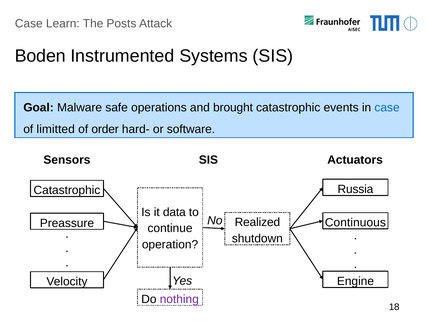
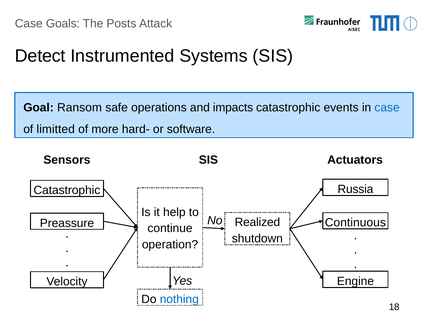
Learn: Learn -> Goals
Boden: Boden -> Detect
Malware: Malware -> Ransom
brought: brought -> impacts
order: order -> more
data: data -> help
nothing colour: purple -> blue
